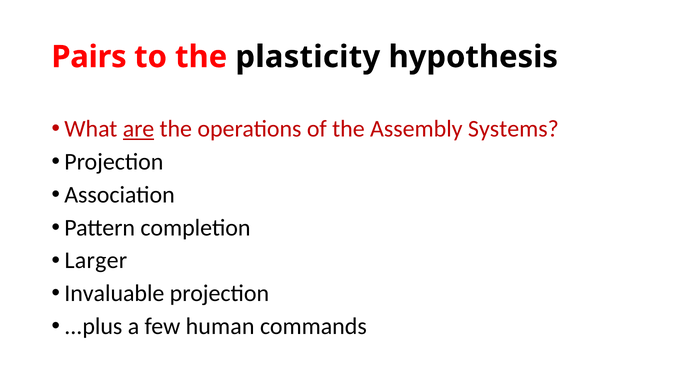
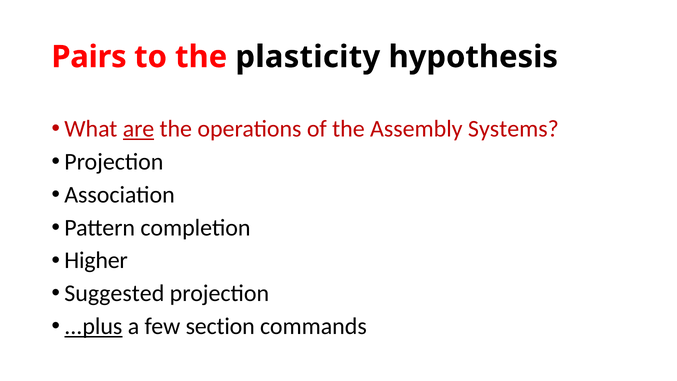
Larger: Larger -> Higher
Invaluable: Invaluable -> Suggested
...plus underline: none -> present
human: human -> section
